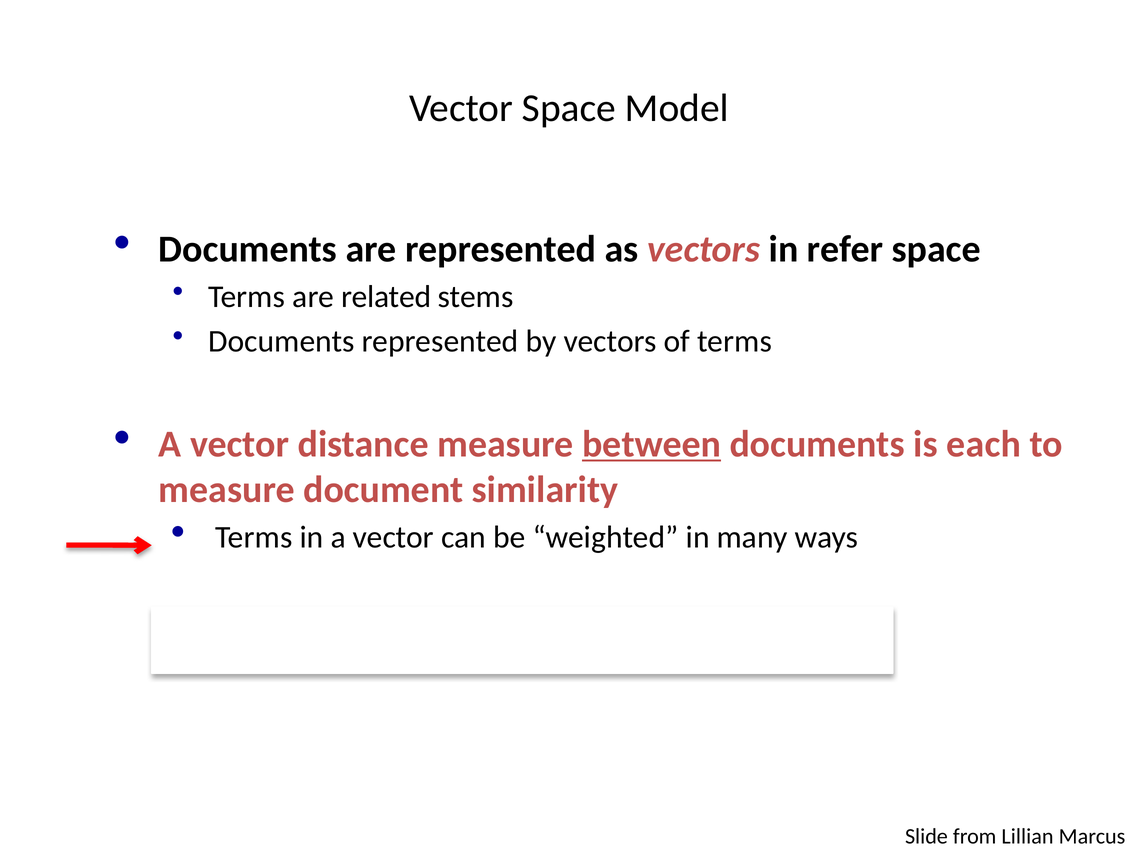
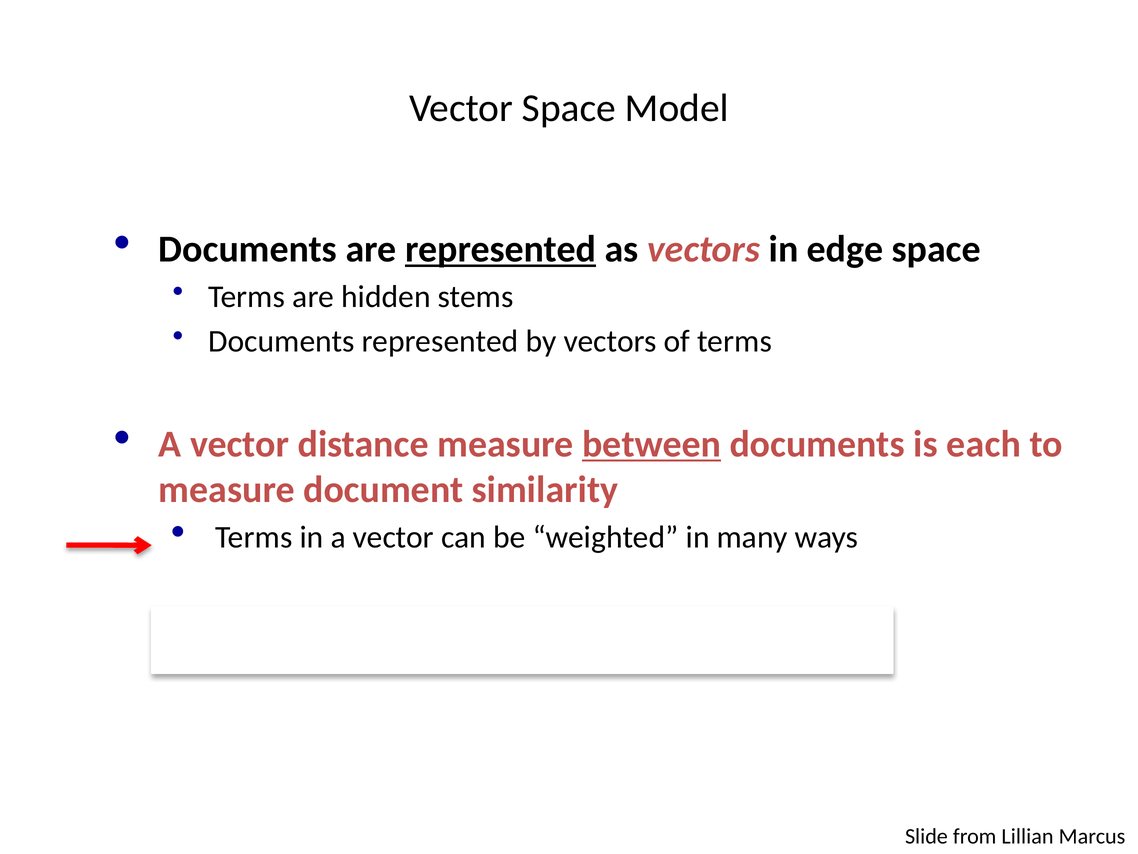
represented at (501, 249) underline: none -> present
refer: refer -> edge
related: related -> hidden
